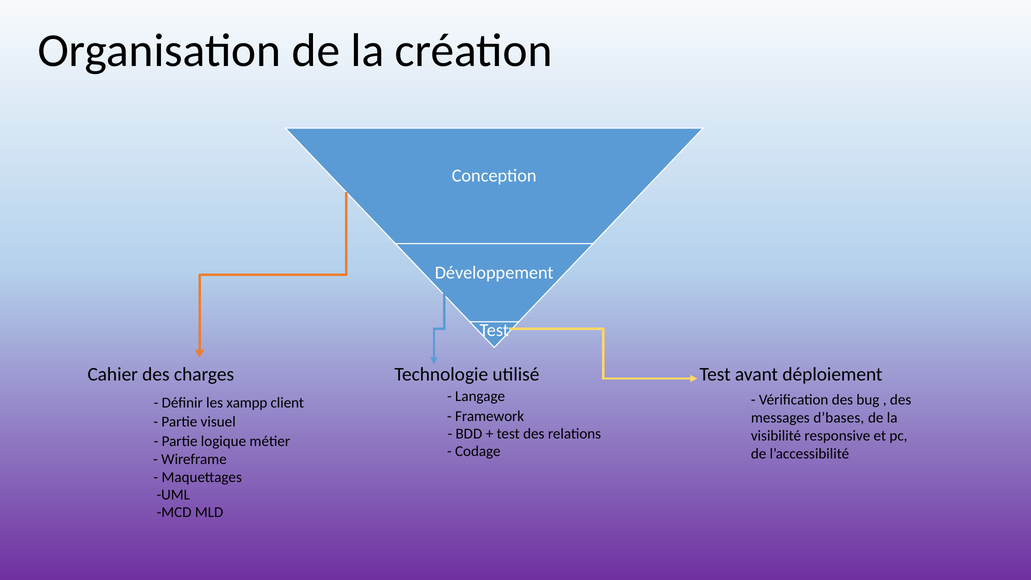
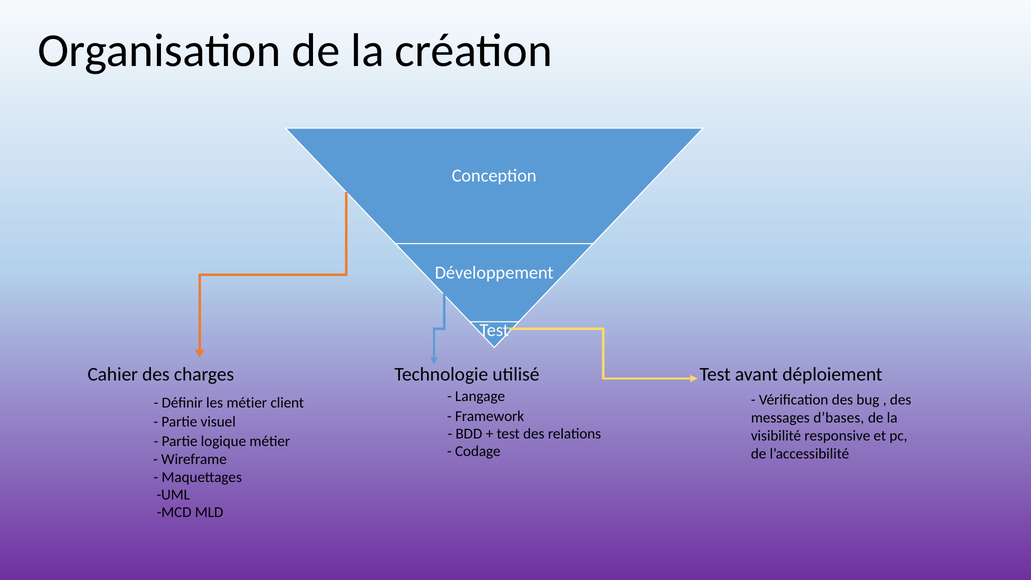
les xampp: xampp -> métier
